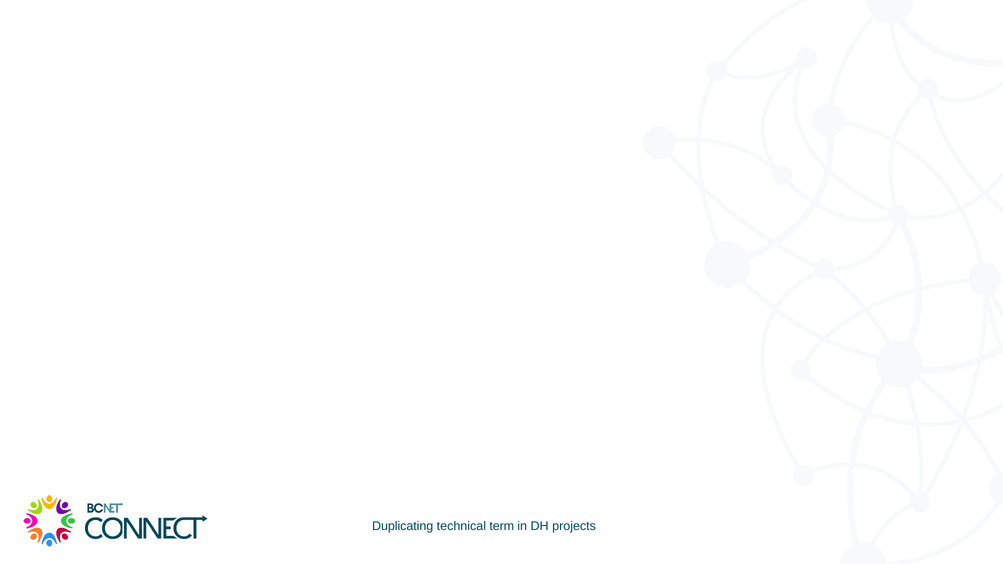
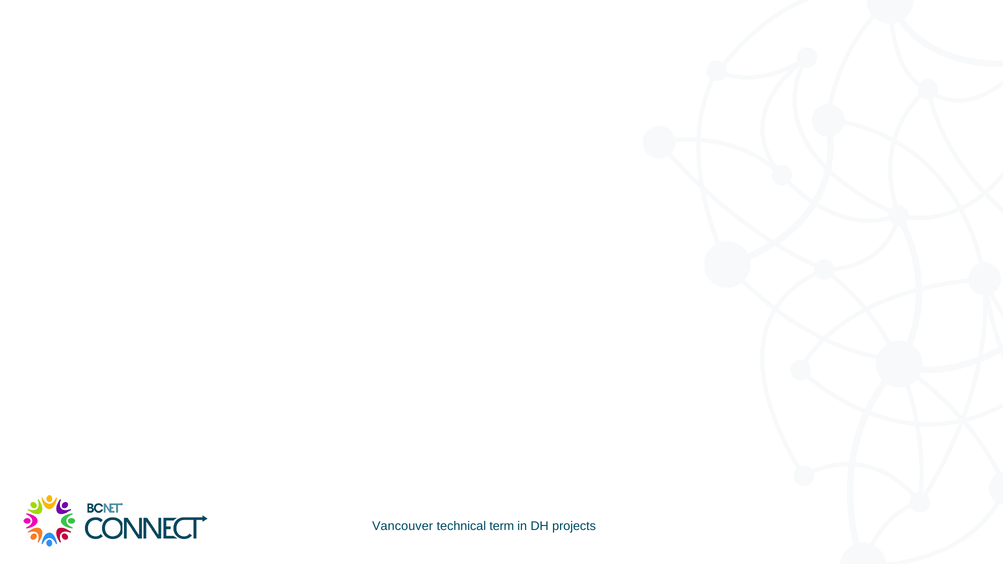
Duplicating: Duplicating -> Vancouver
